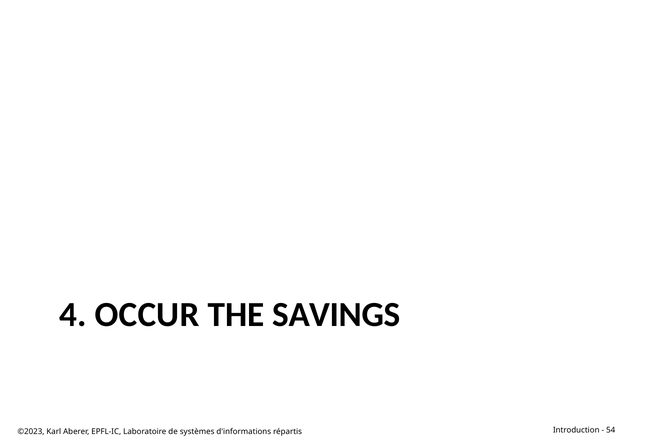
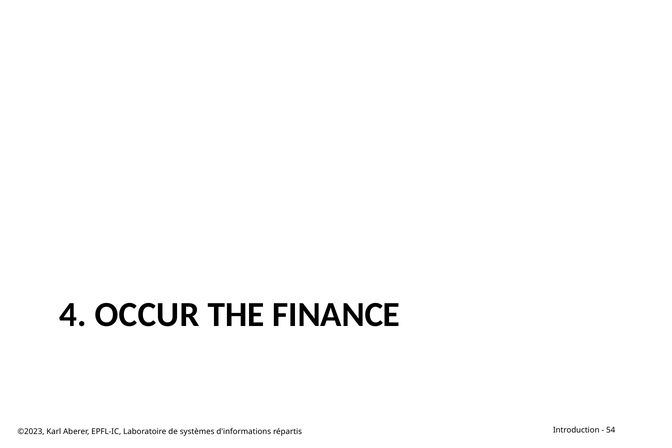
SAVINGS: SAVINGS -> FINANCE
